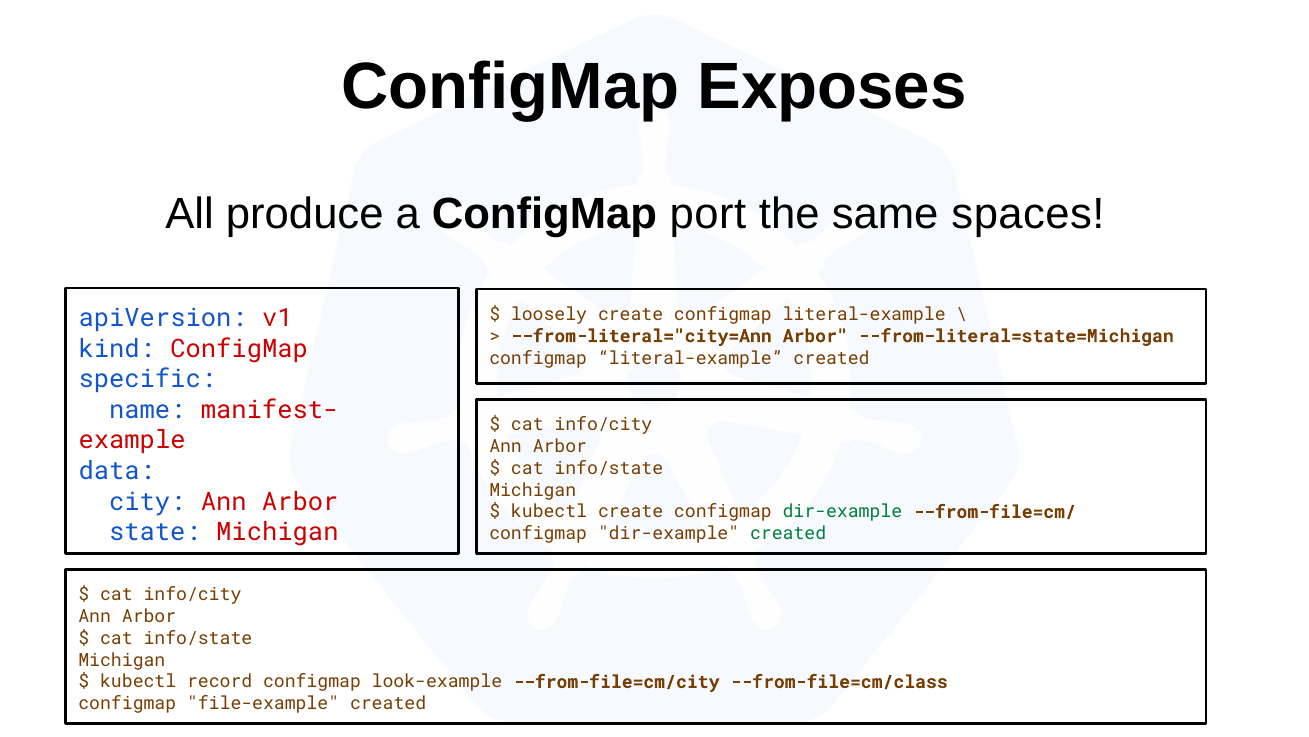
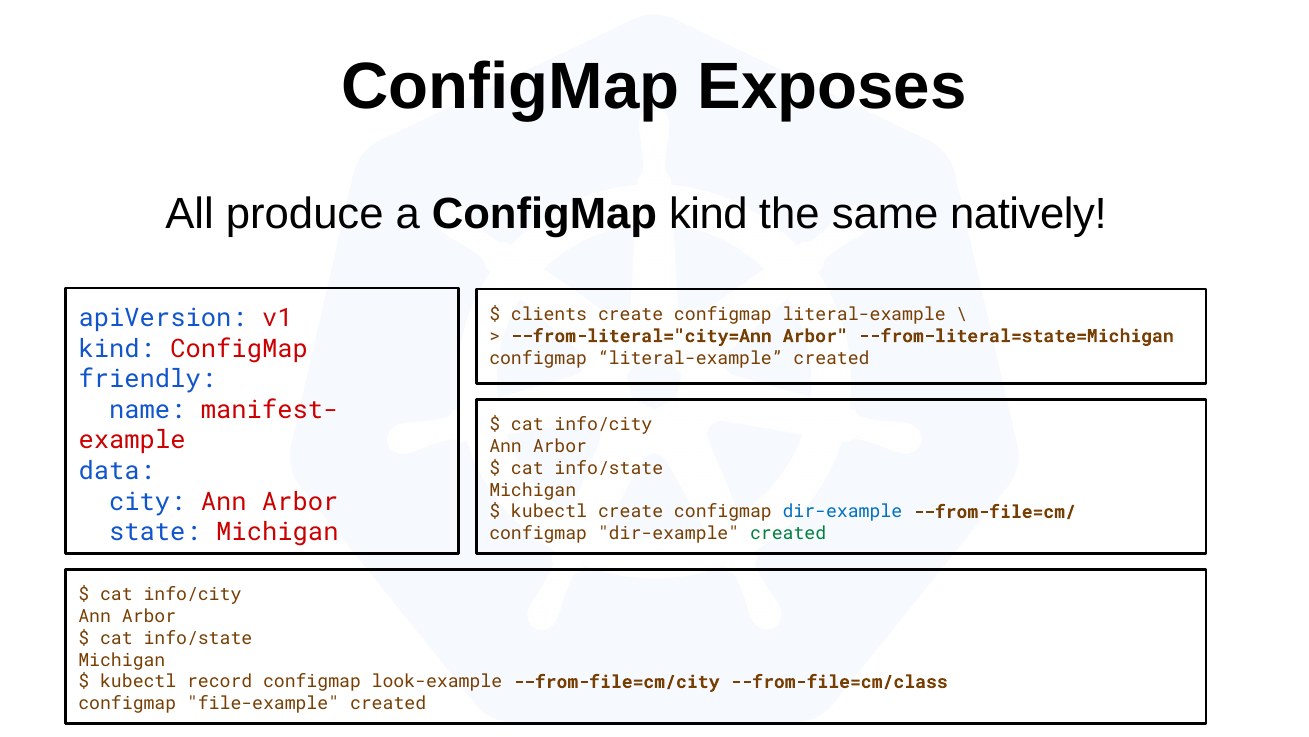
ConfigMap port: port -> kind
spaces: spaces -> natively
loosely: loosely -> clients
specific: specific -> friendly
dir-example at (842, 511) colour: green -> blue
